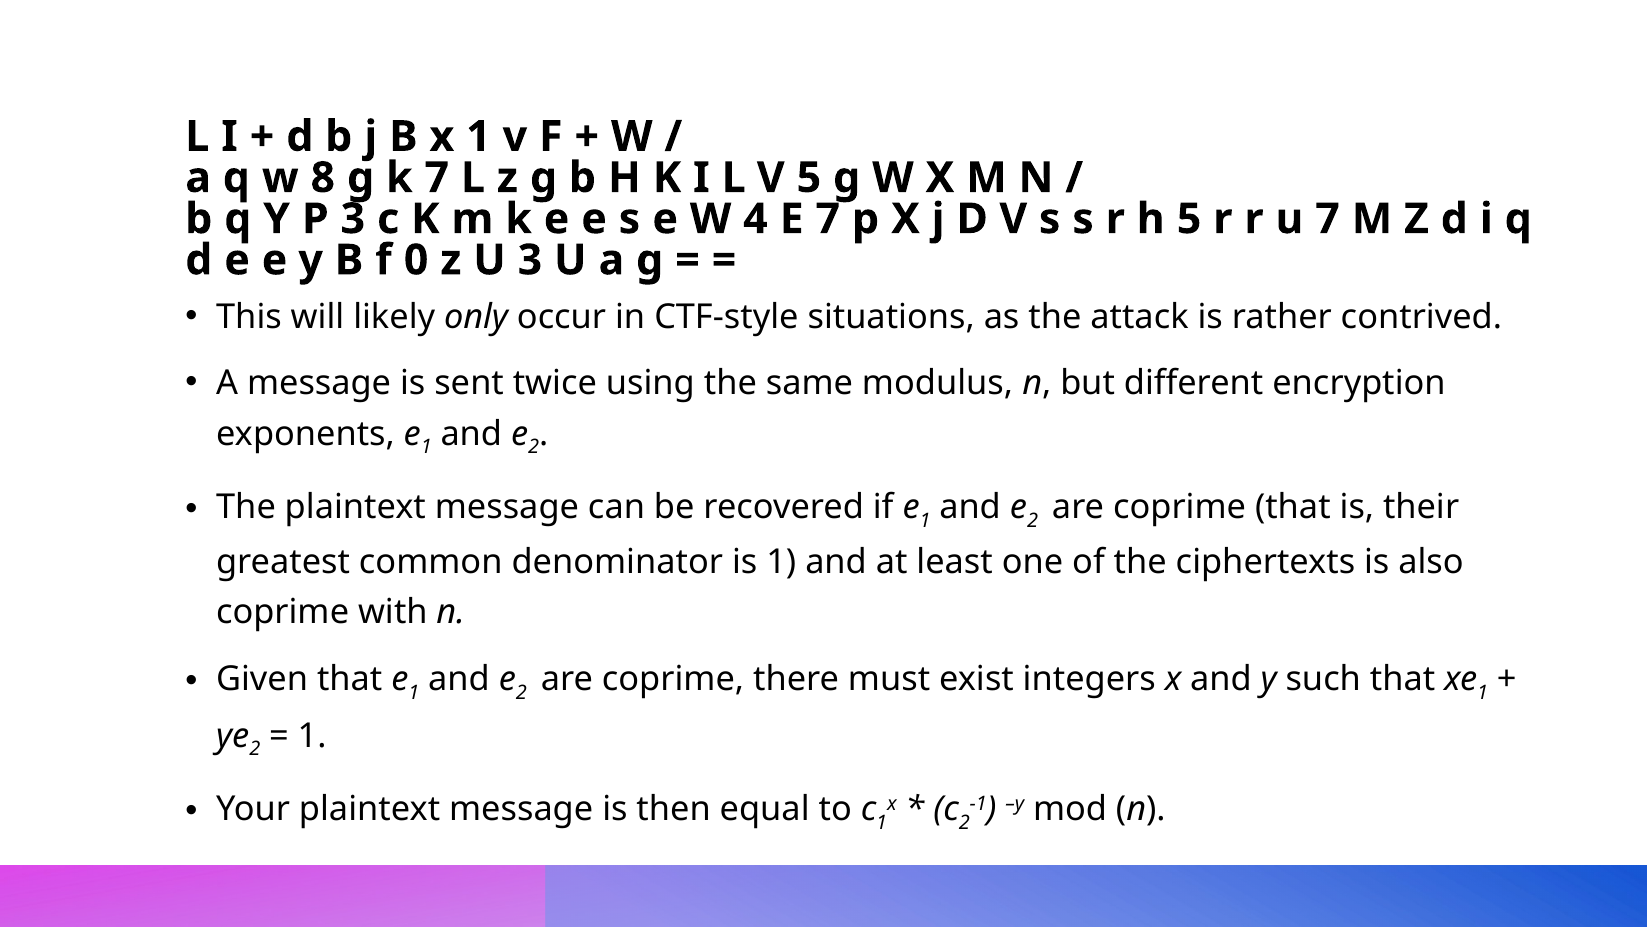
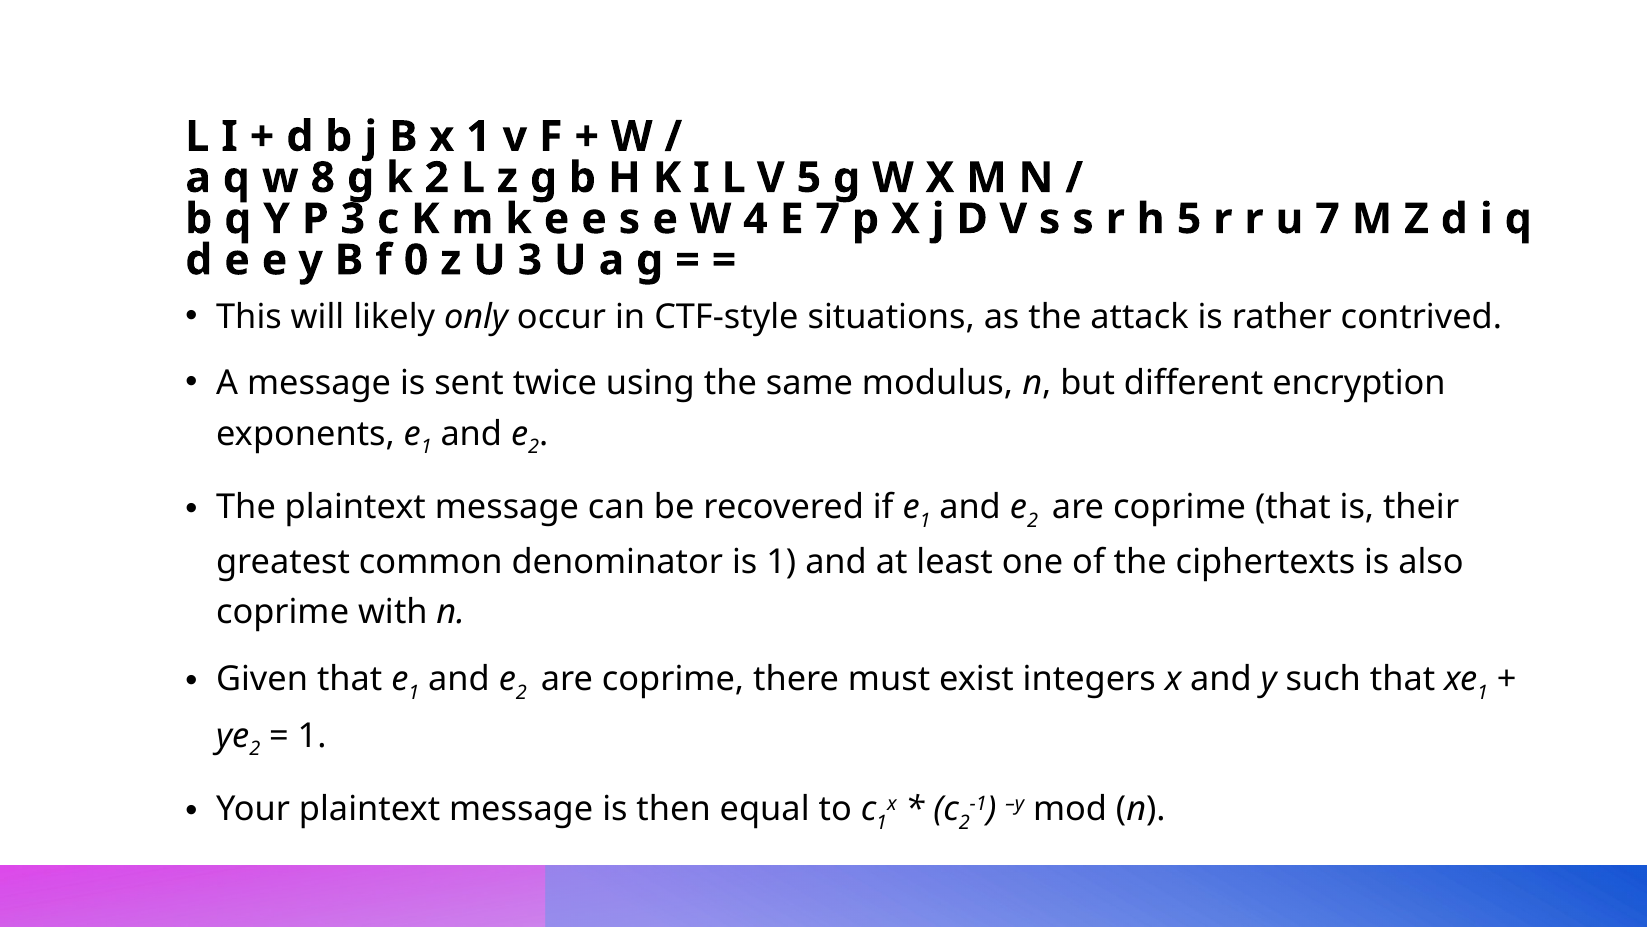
7 at (437, 178): 7 -> 2
